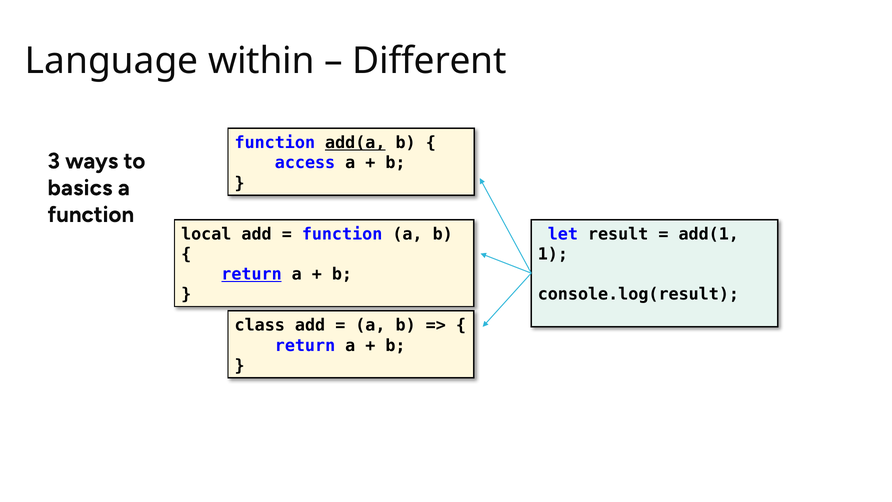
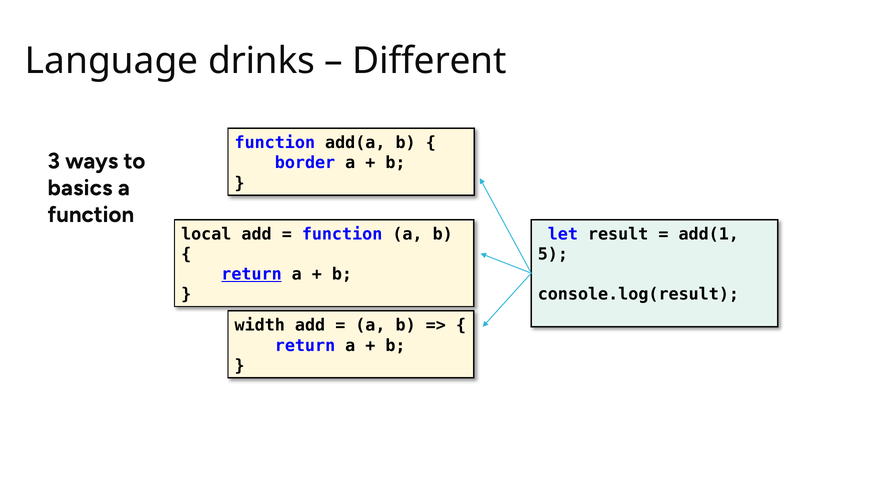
within: within -> drinks
add(a underline: present -> none
access: access -> border
1: 1 -> 5
class: class -> width
